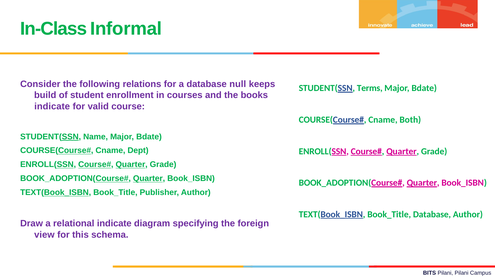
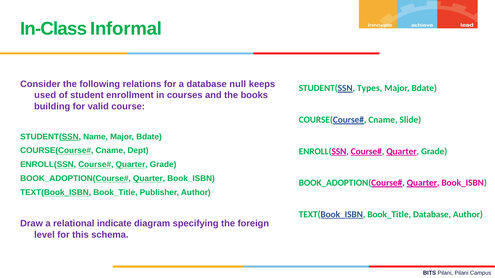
Terms: Terms -> Types
build: build -> used
indicate at (52, 106): indicate -> building
Both: Both -> Slide
view: view -> level
